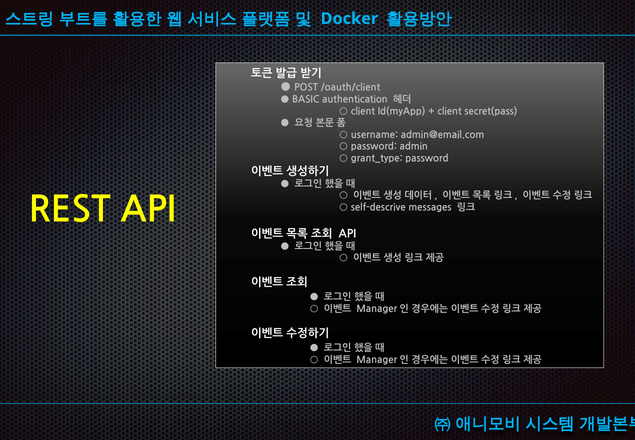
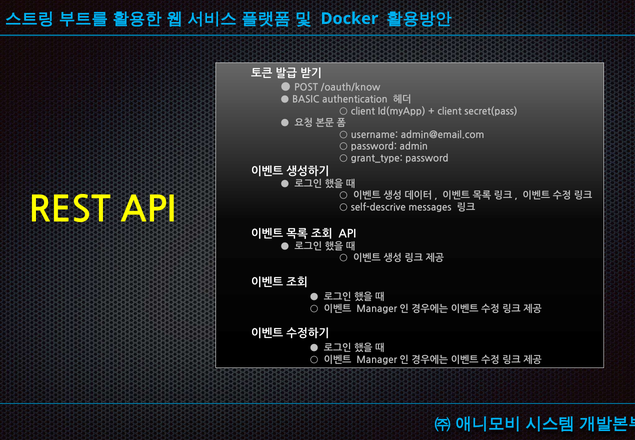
/oauth/client: /oauth/client -> /oauth/know
